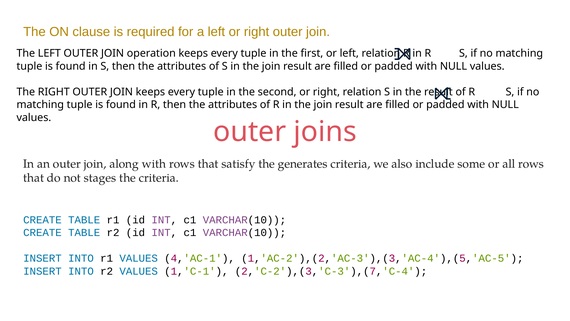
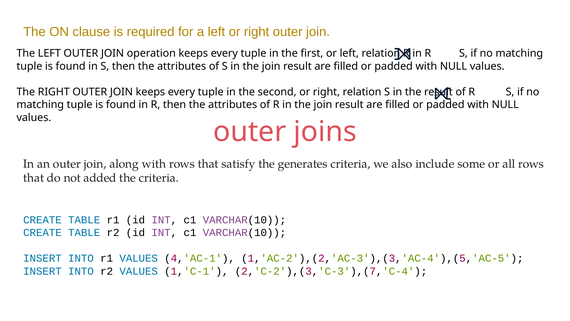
stages: stages -> added
